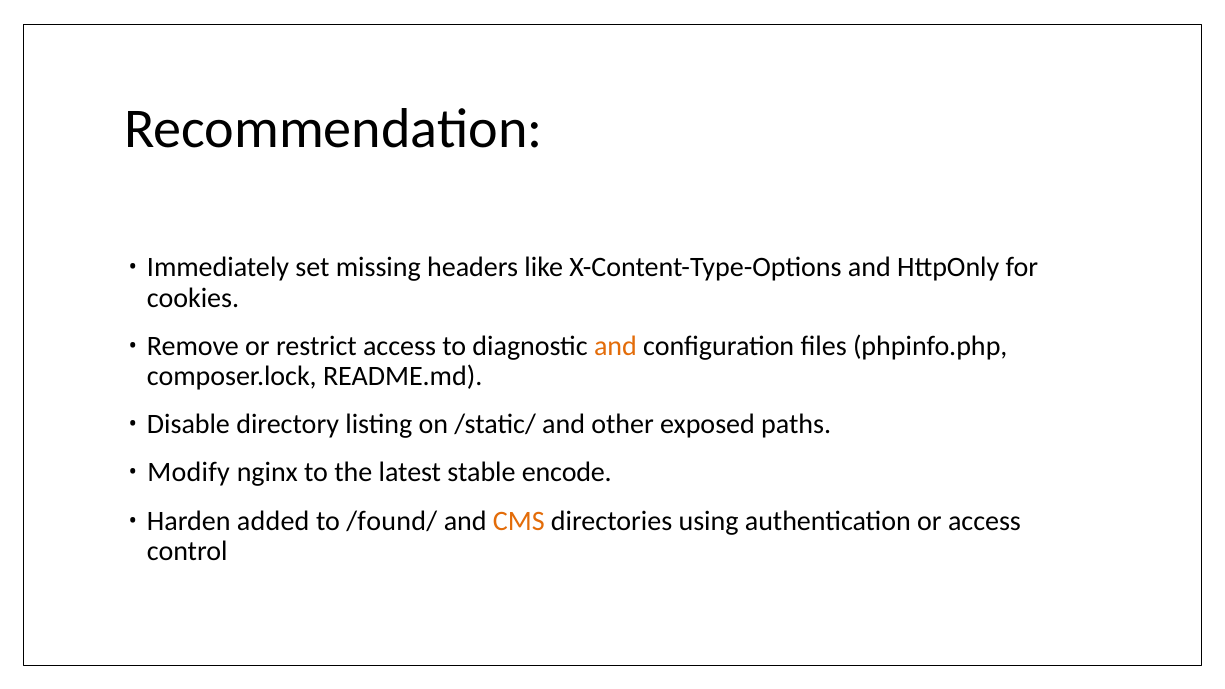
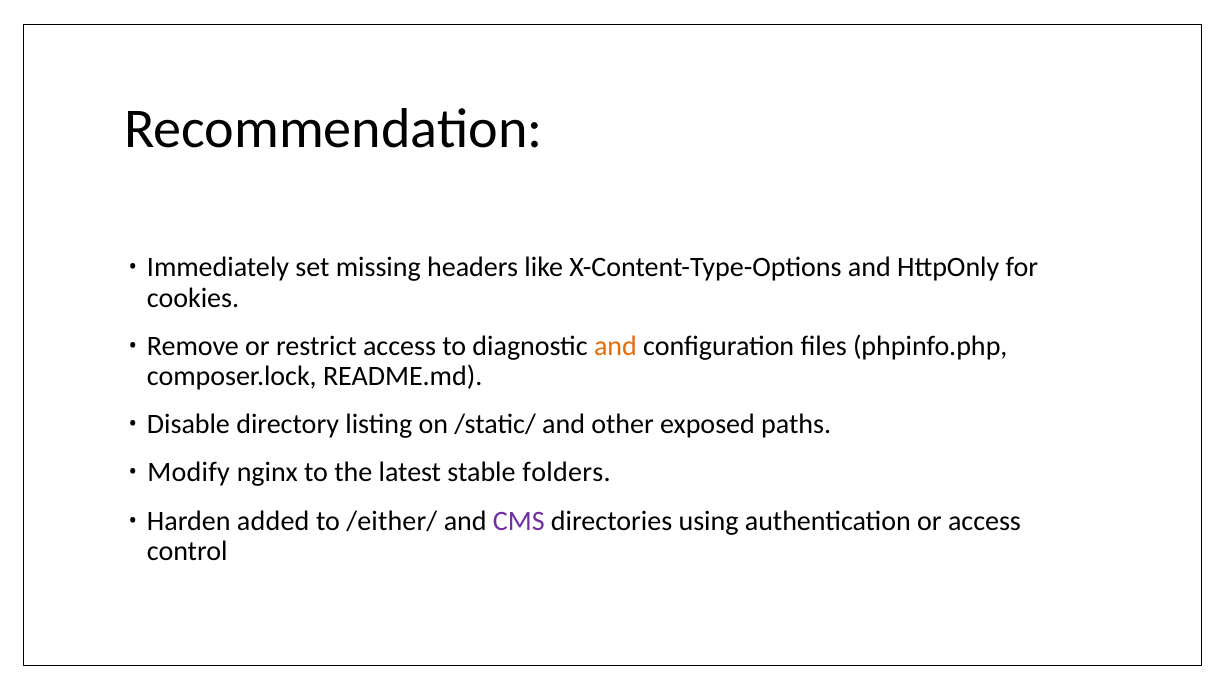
encode: encode -> folders
/found/: /found/ -> /either/
CMS colour: orange -> purple
